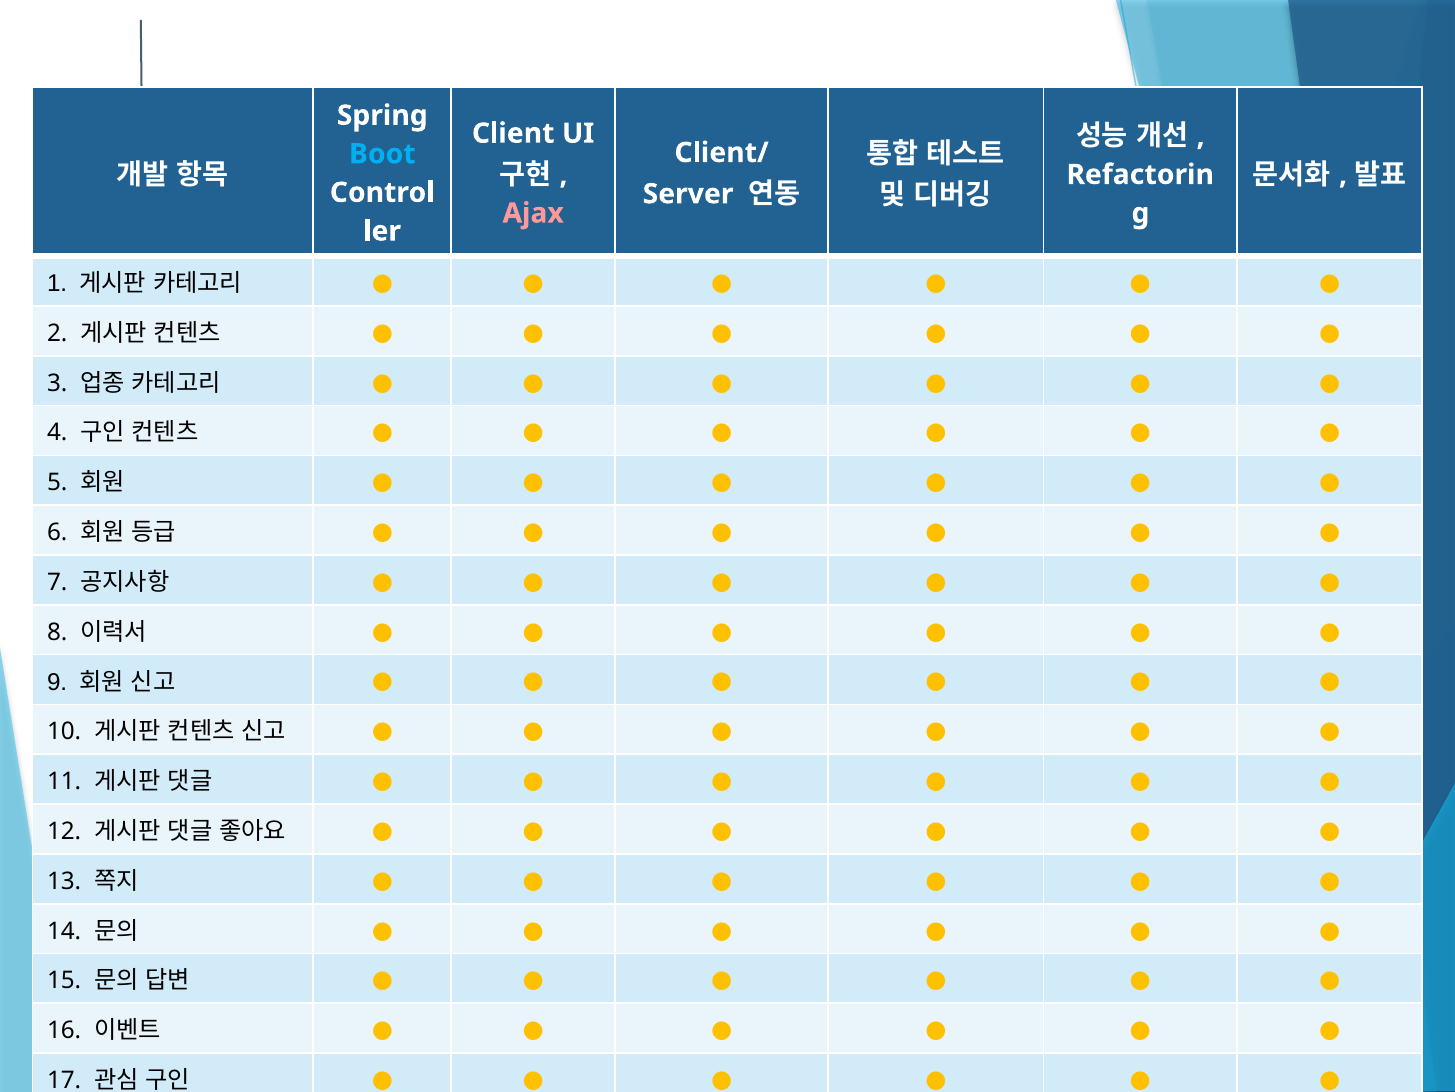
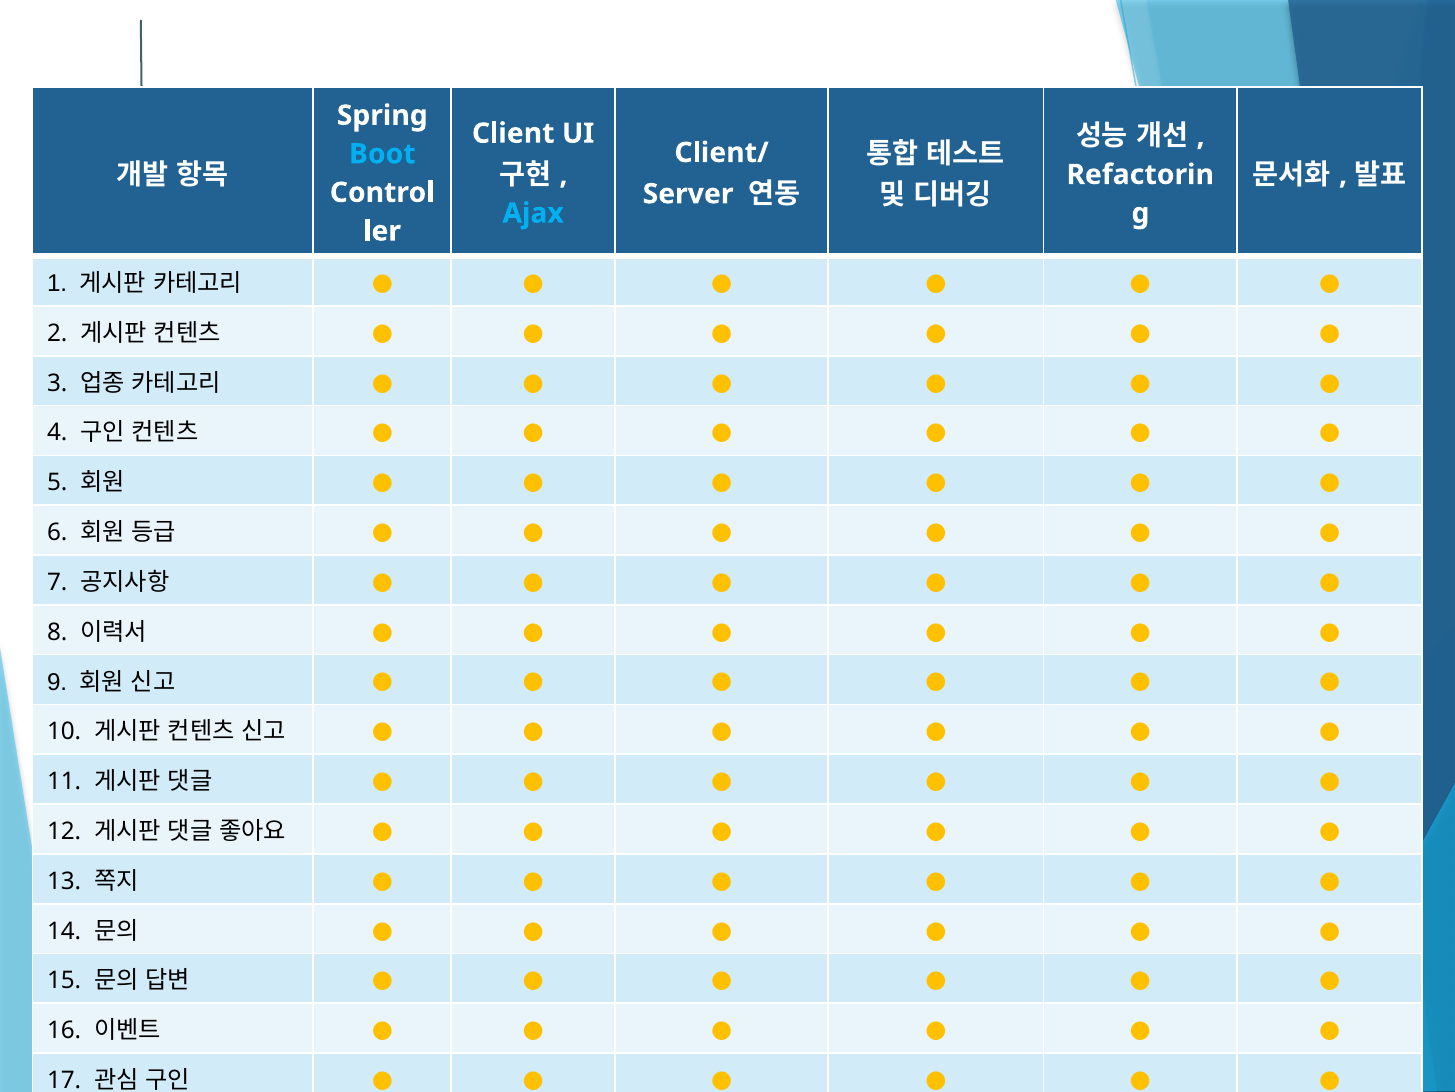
Ajax colour: pink -> light blue
